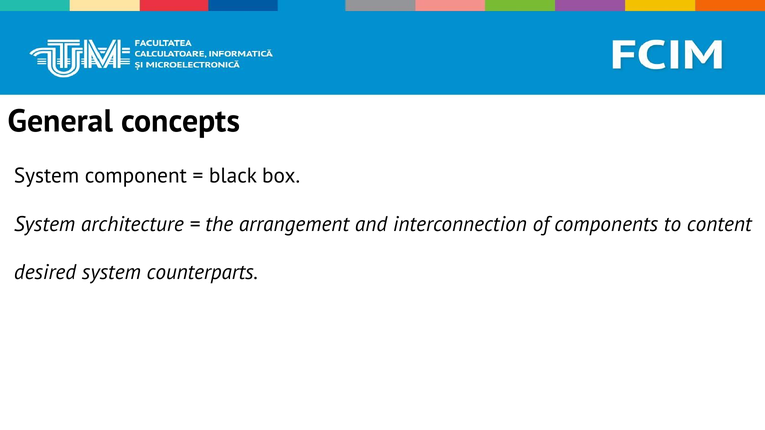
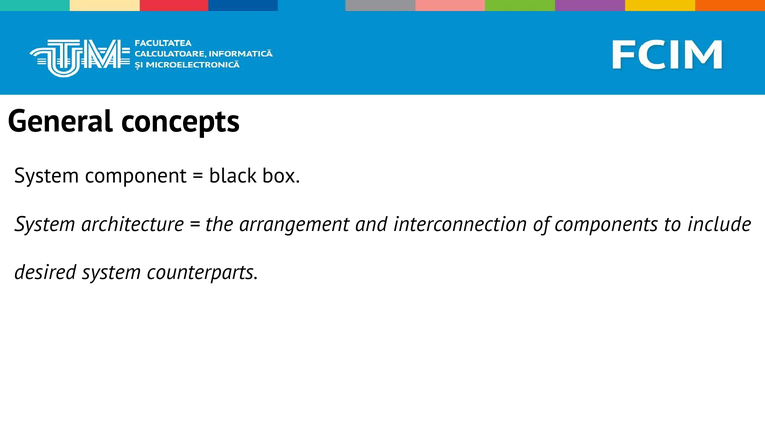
content: content -> include
